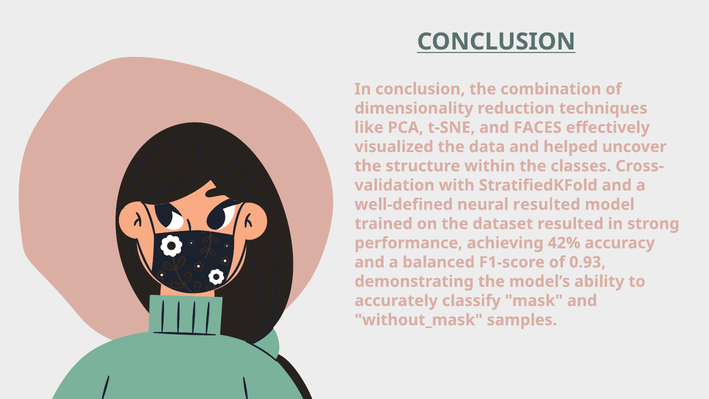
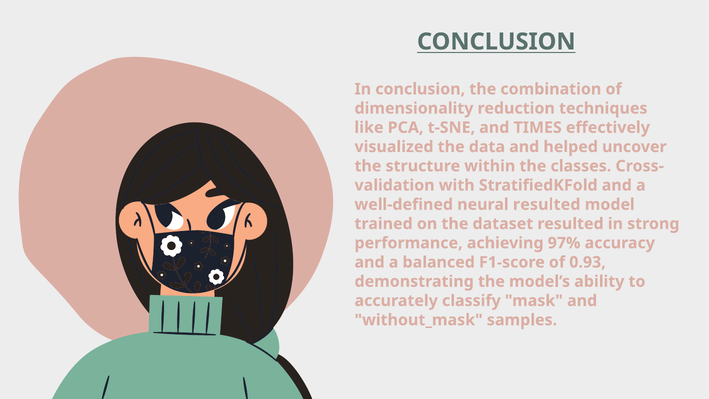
FACES: FACES -> TIMES
42%: 42% -> 97%
